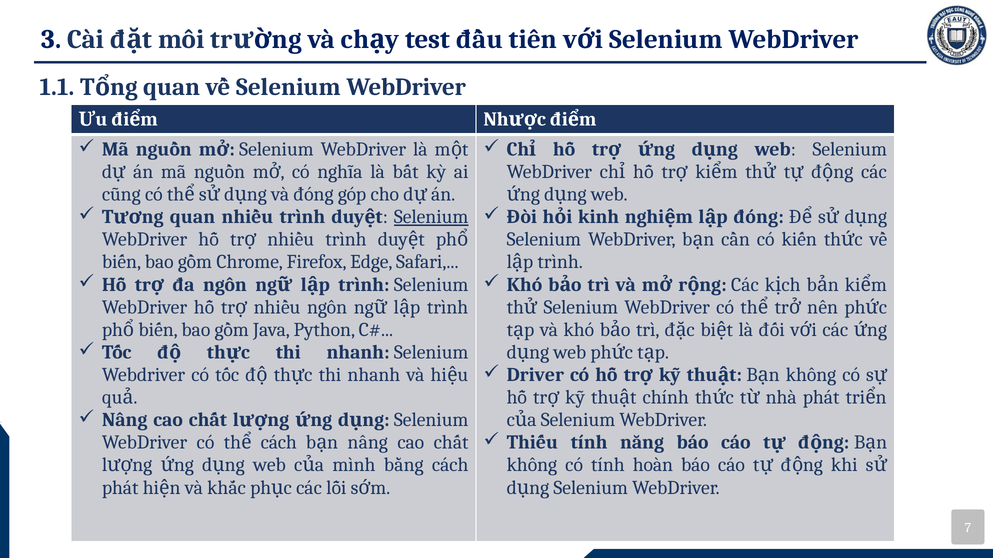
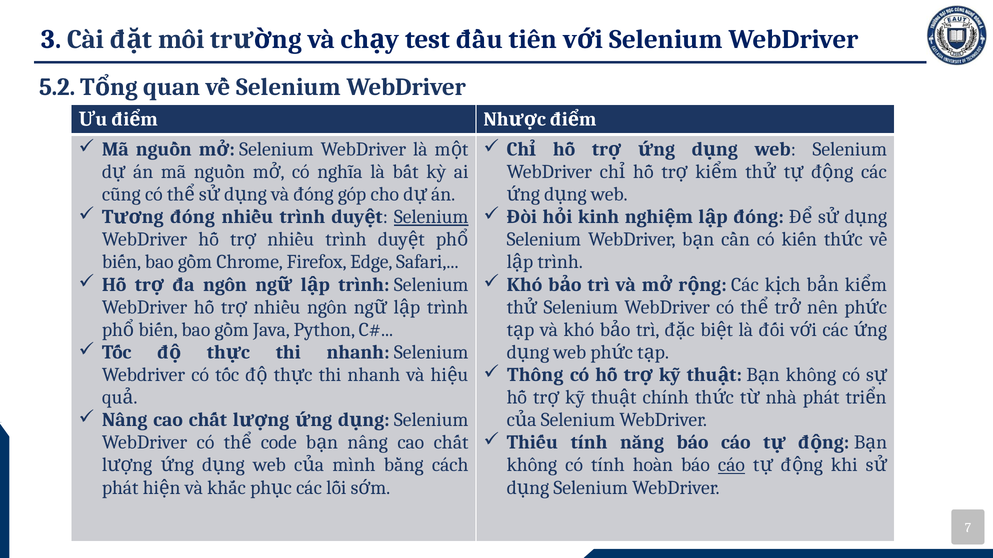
1.1: 1.1 -> 5.2
quan at (193, 217): quan -> đóng
Driver: Driver -> Thông
cách at (279, 443): cách -> code
cáo at (731, 465) underline: none -> present
